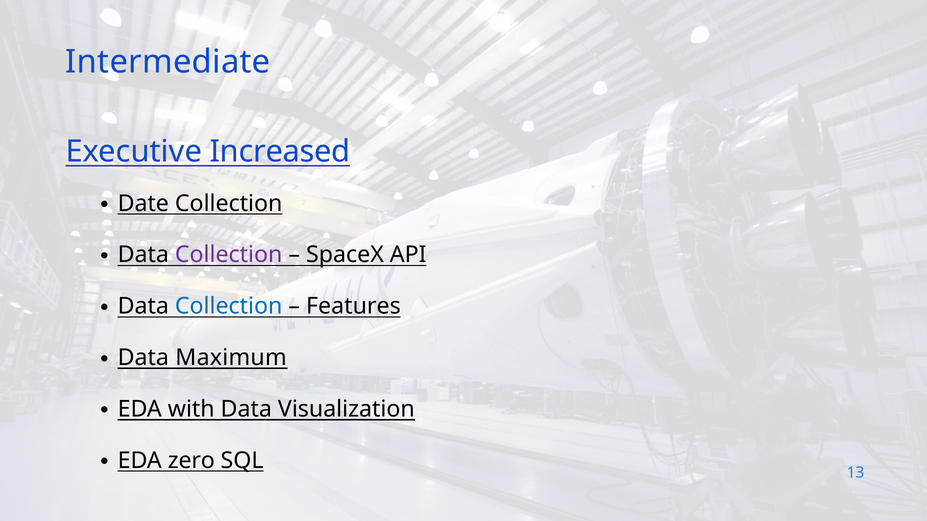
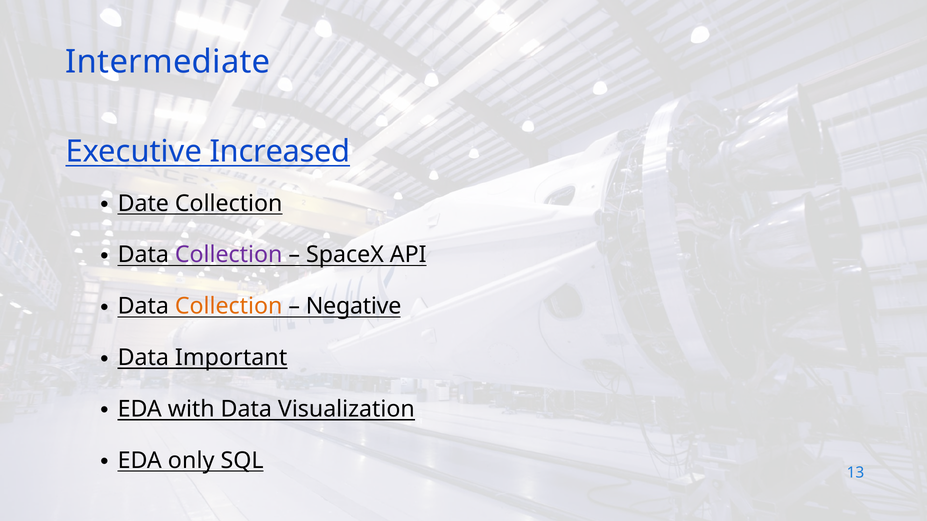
Collection at (229, 307) colour: blue -> orange
Features: Features -> Negative
Maximum: Maximum -> Important
zero: zero -> only
